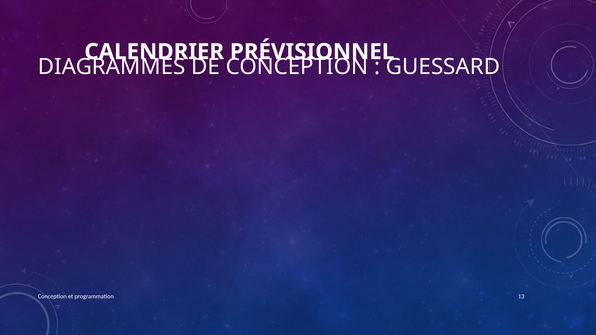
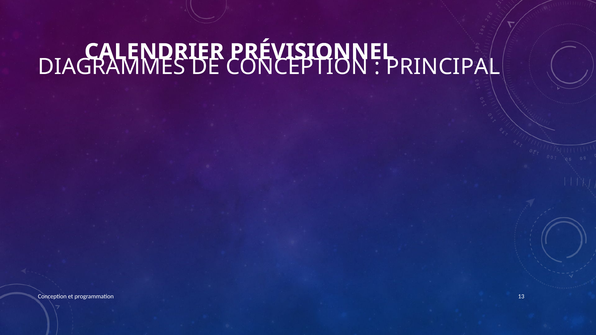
GUESSARD: GUESSARD -> PRINCIPAL
